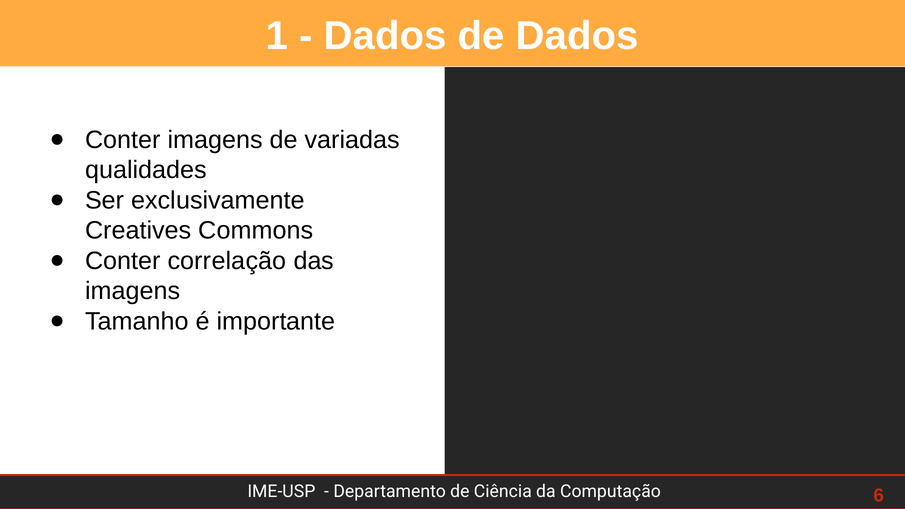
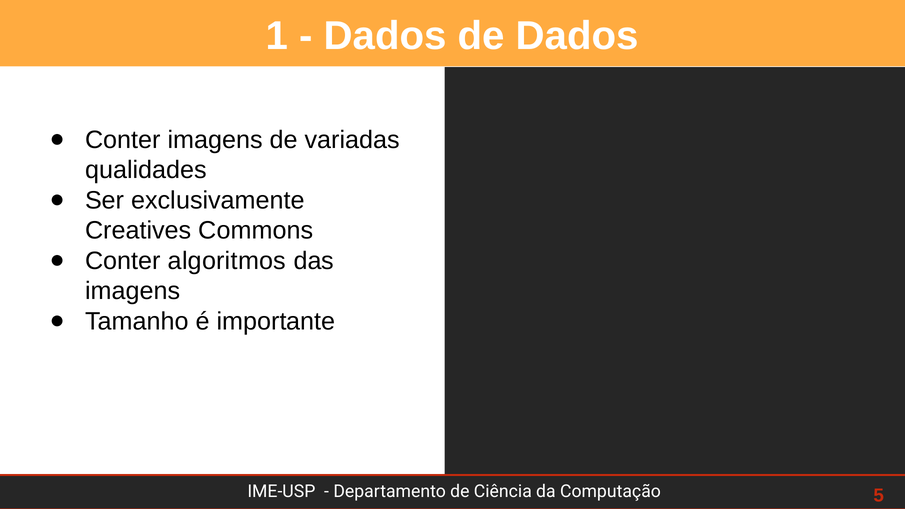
correlação: correlação -> algoritmos
6: 6 -> 5
